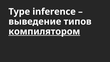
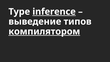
inference underline: none -> present
